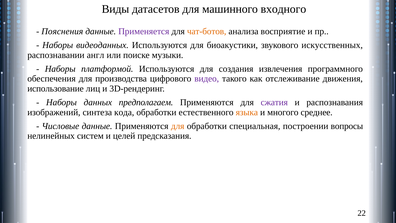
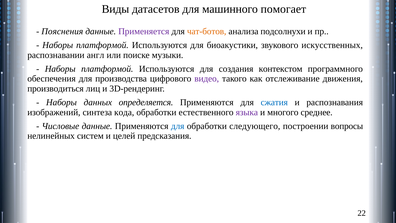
входного: входного -> помогает
восприятие: восприятие -> подсолнухи
видеоданных at (102, 45): видеоданных -> платформой
извлечения: извлечения -> контекстом
использование: использование -> производиться
предполагаем: предполагаем -> определяется
сжатия colour: purple -> blue
языка colour: orange -> purple
для at (178, 126) colour: orange -> blue
специальная: специальная -> следующего
